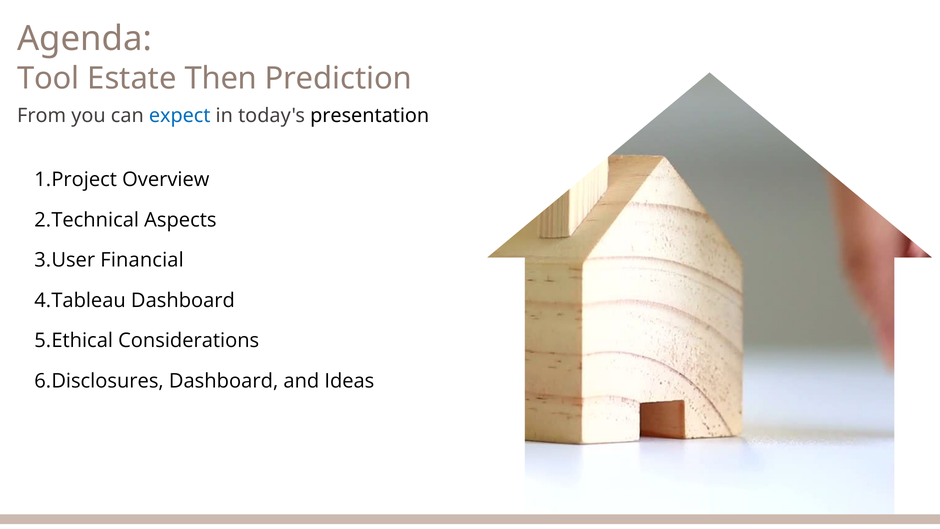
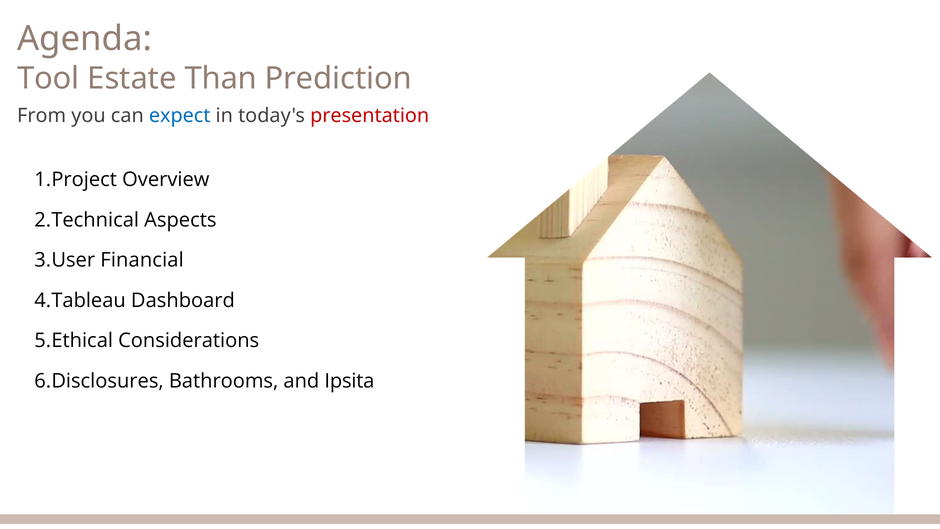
Then: Then -> Than
presentation colour: black -> red
Dashboard at (224, 381): Dashboard -> Bathrooms
Ideas: Ideas -> Ipsita
